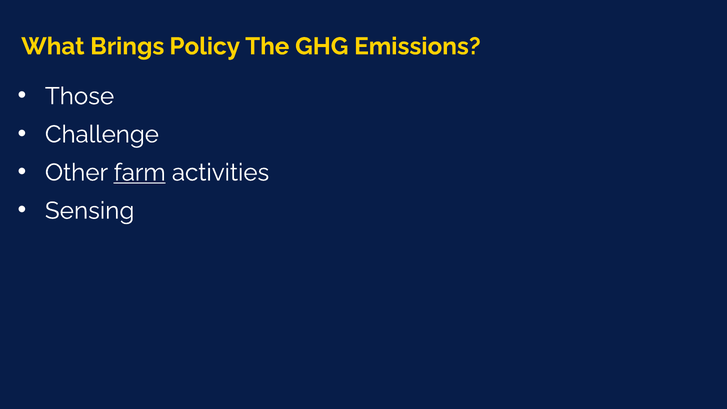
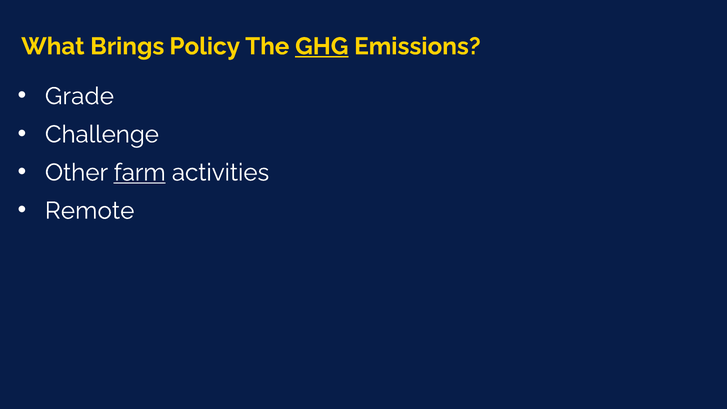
GHG underline: none -> present
Those: Those -> Grade
Sensing: Sensing -> Remote
